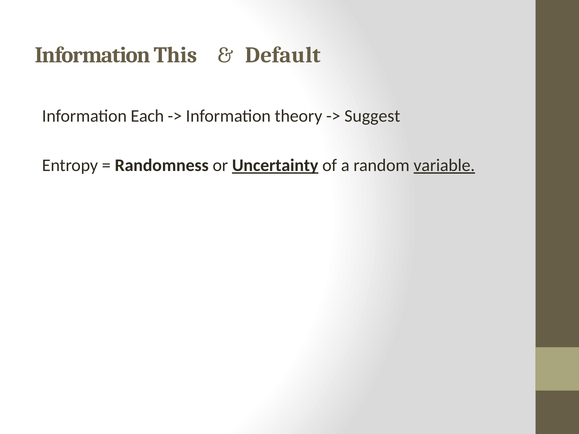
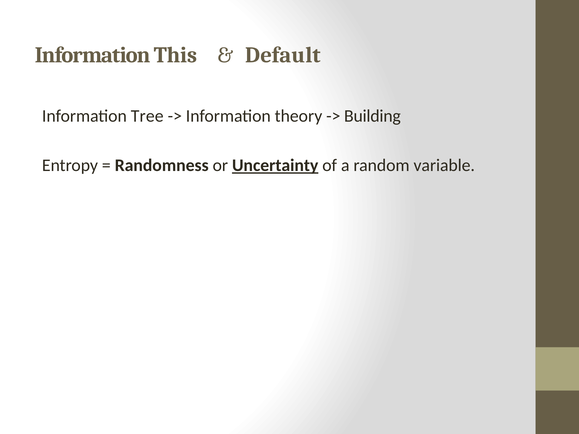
Each: Each -> Tree
Suggest: Suggest -> Building
variable underline: present -> none
